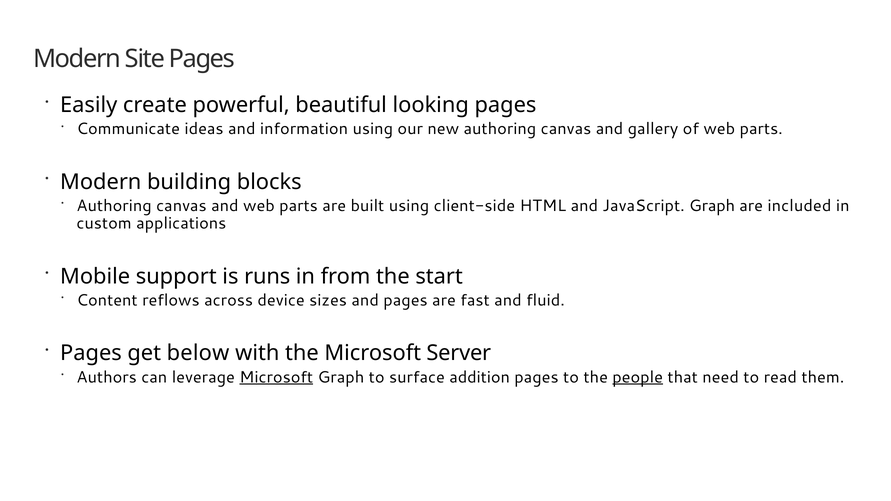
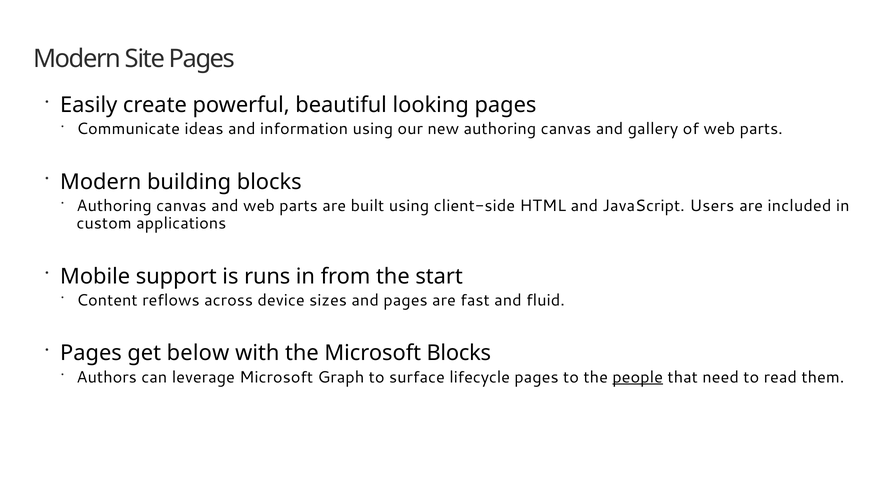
JavaScript Graph: Graph -> Users
Microsoft Server: Server -> Blocks
Microsoft at (276, 377) underline: present -> none
addition: addition -> lifecycle
